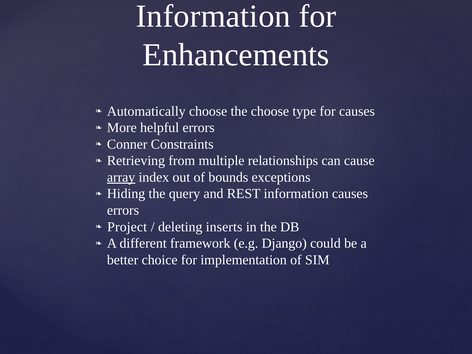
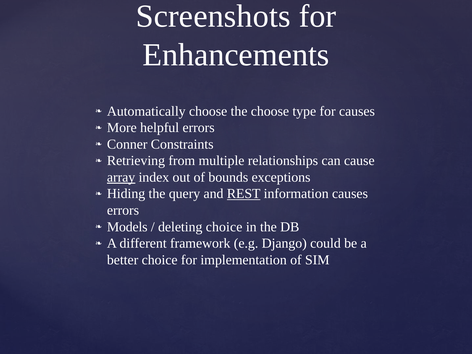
Information at (213, 16): Information -> Screenshots
REST underline: none -> present
Project: Project -> Models
deleting inserts: inserts -> choice
